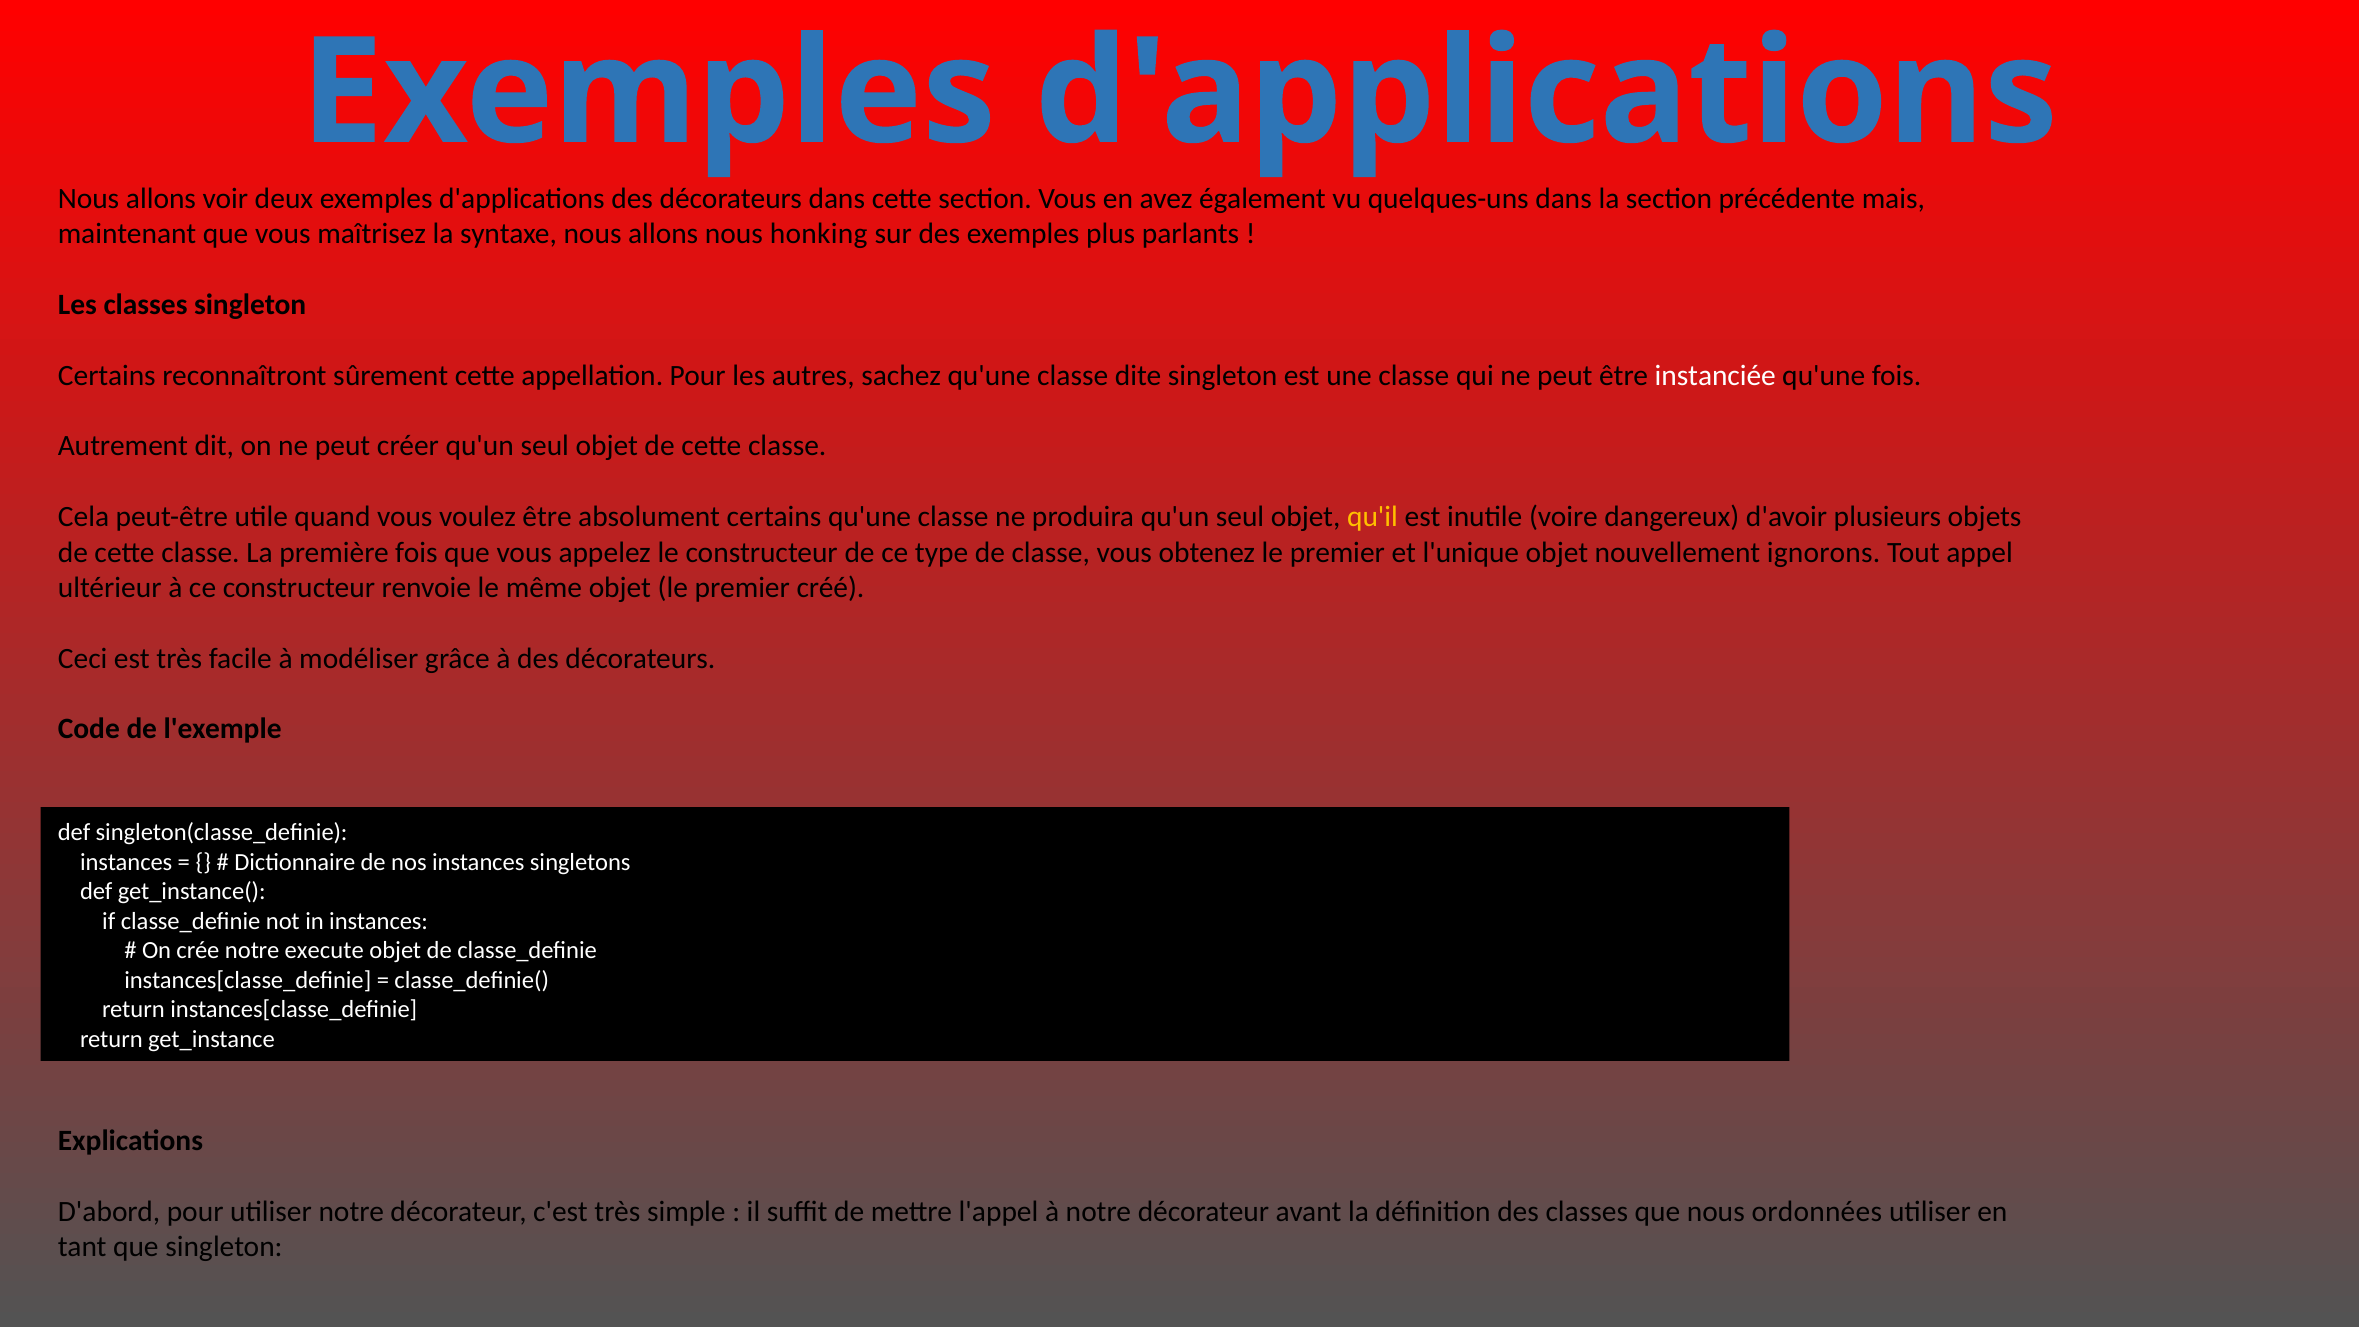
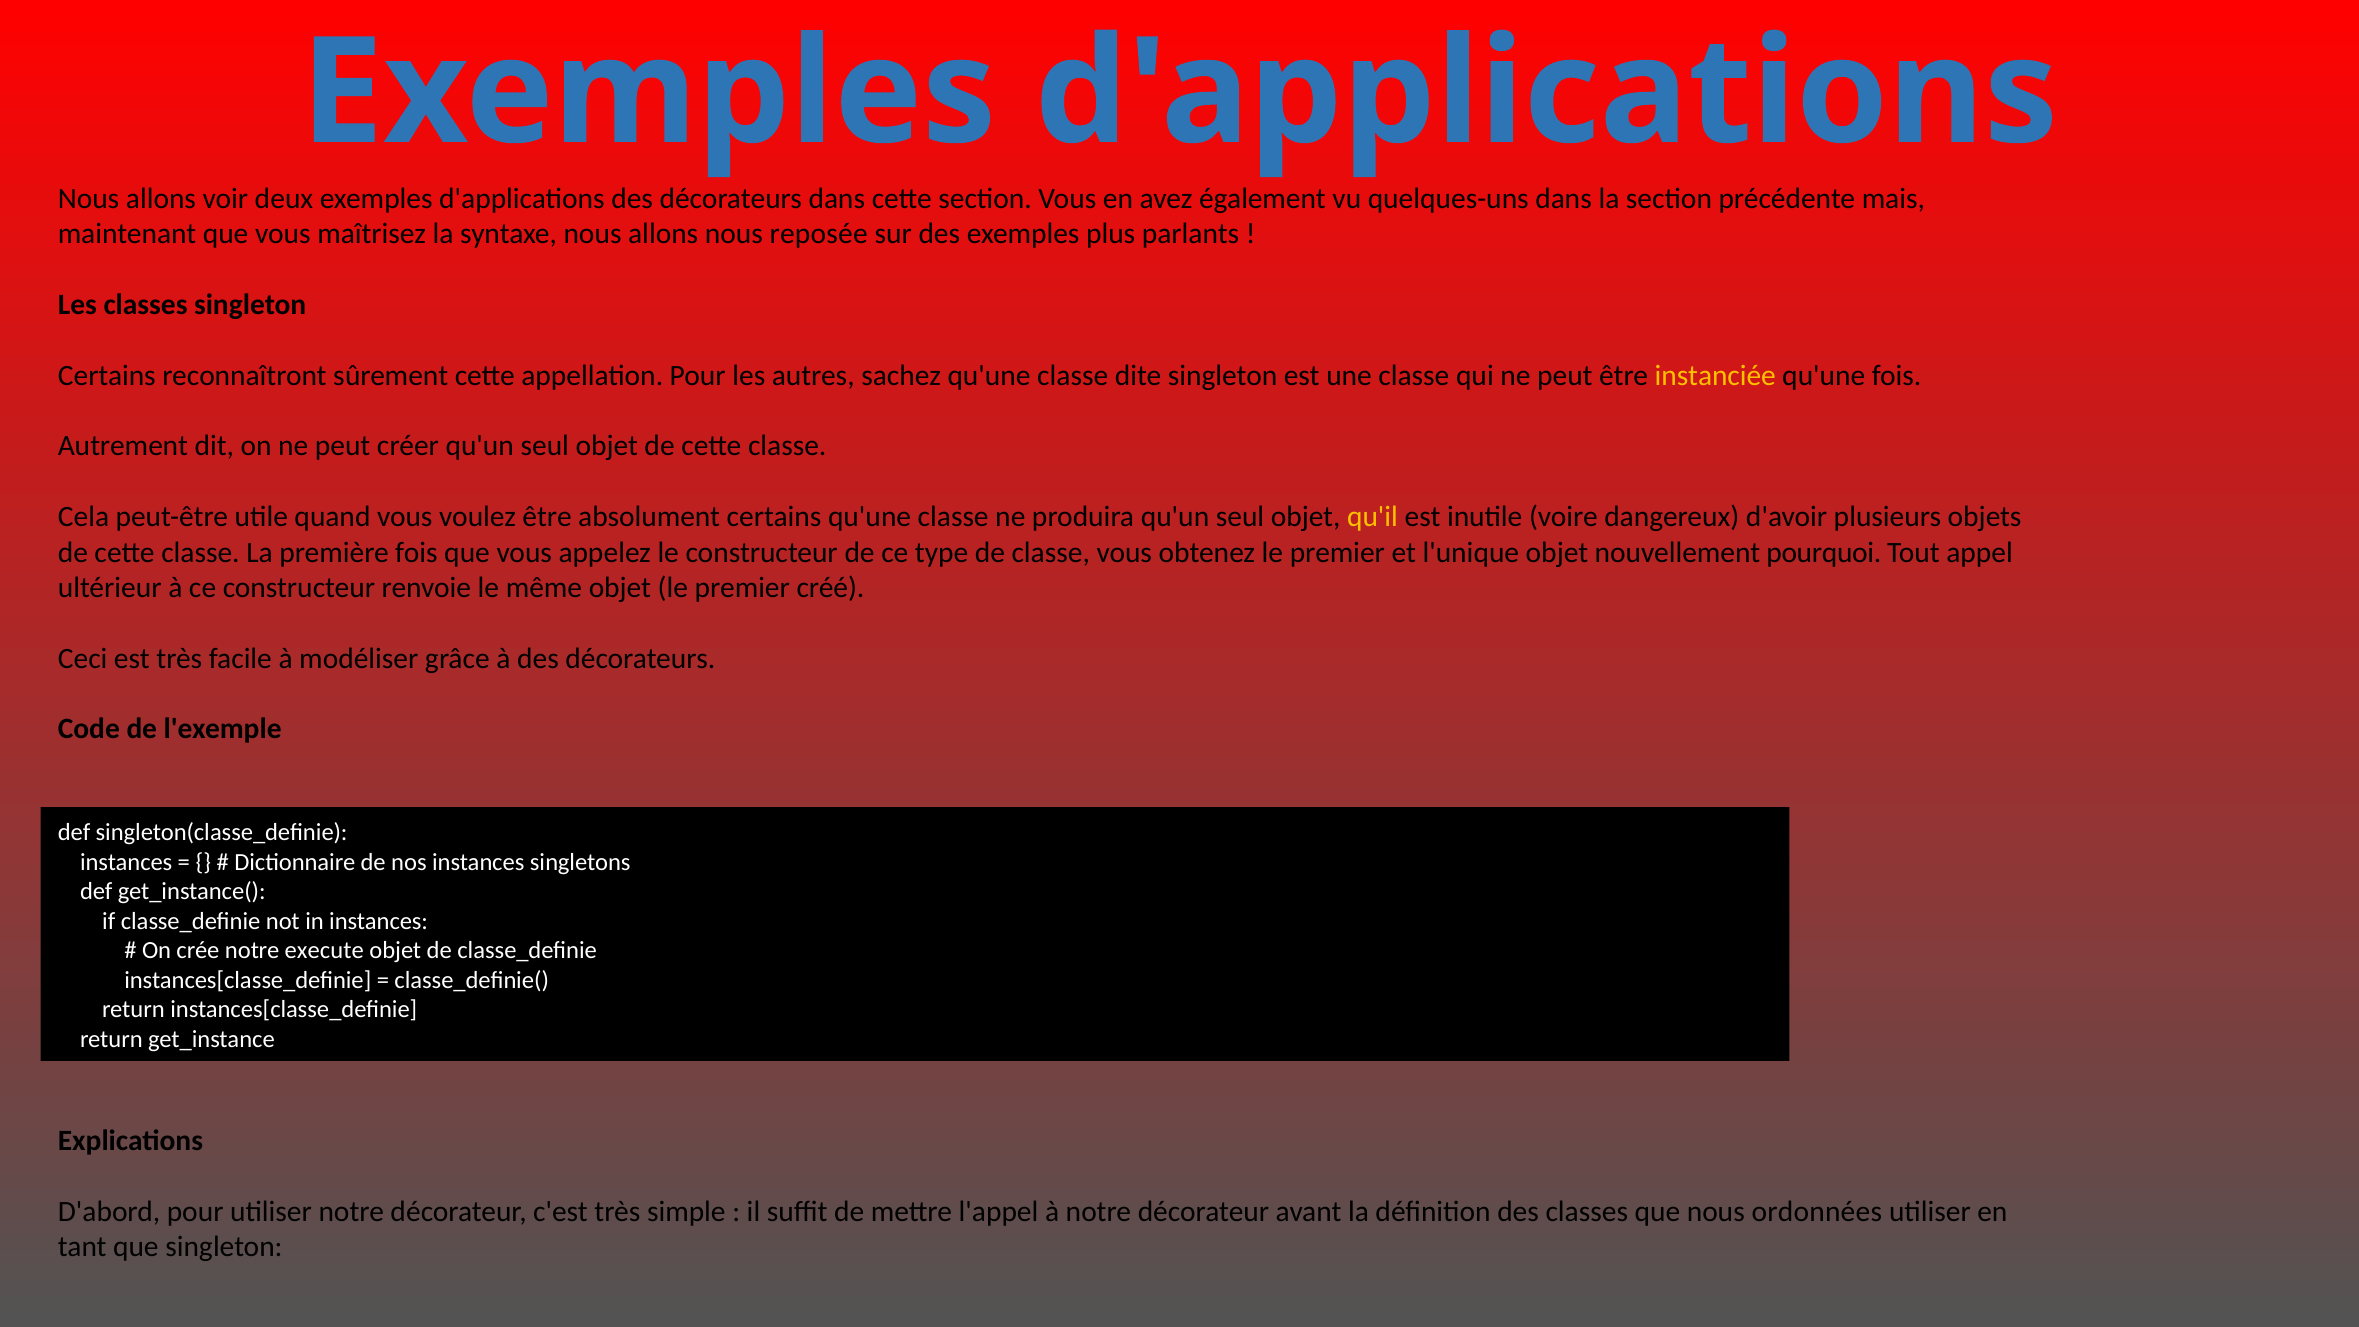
honking: honking -> reposée
instanciée colour: white -> yellow
ignorons: ignorons -> pourquoi
